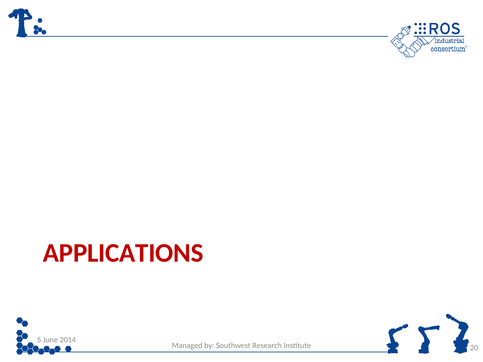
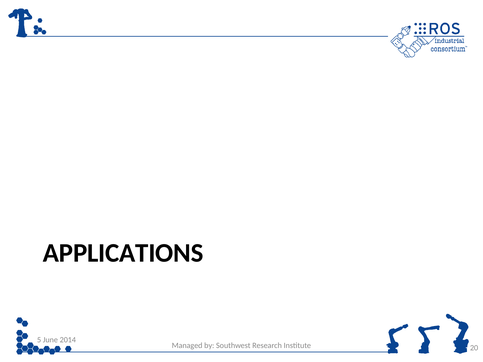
APPLICATIONS colour: red -> black
